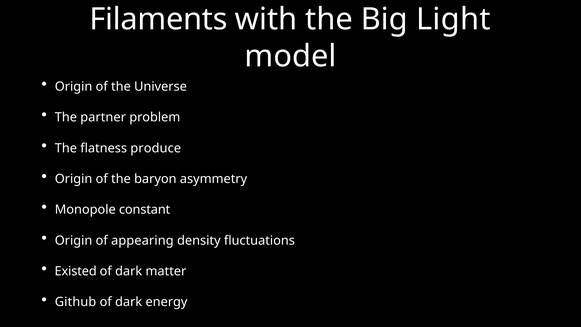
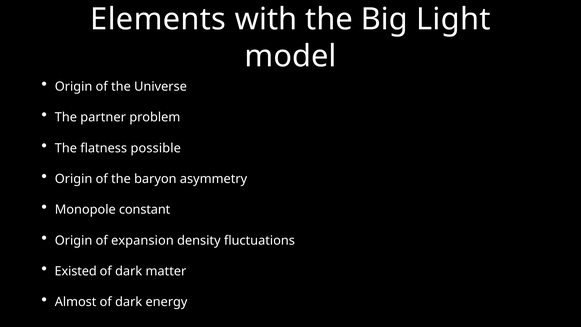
Filaments: Filaments -> Elements
produce: produce -> possible
appearing: appearing -> expansion
Github: Github -> Almost
